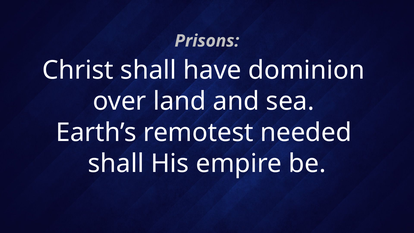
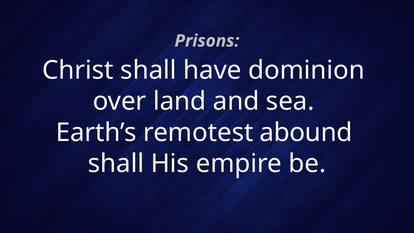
needed: needed -> abound
